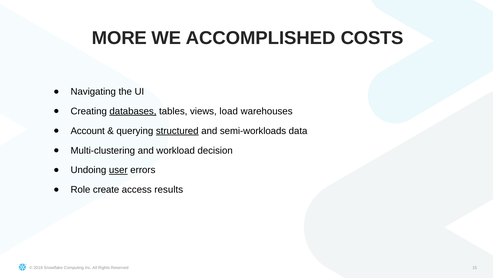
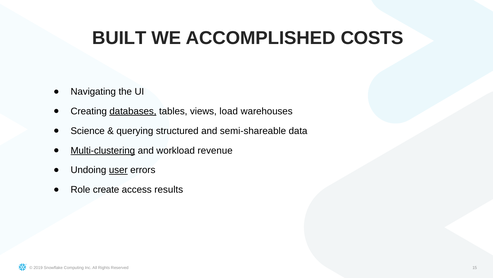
MORE: MORE -> BUILT
Account: Account -> Science
structured underline: present -> none
semi-workloads: semi-workloads -> semi-shareable
Multi-clustering underline: none -> present
decision: decision -> revenue
